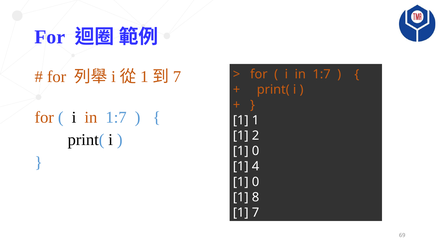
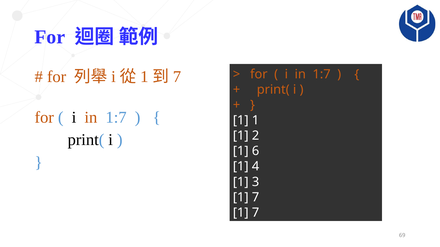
0 at (256, 151): 0 -> 6
0 at (256, 182): 0 -> 3
8 at (256, 198): 8 -> 7
